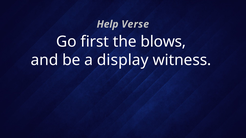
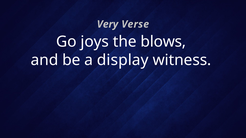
Help: Help -> Very
first: first -> joys
